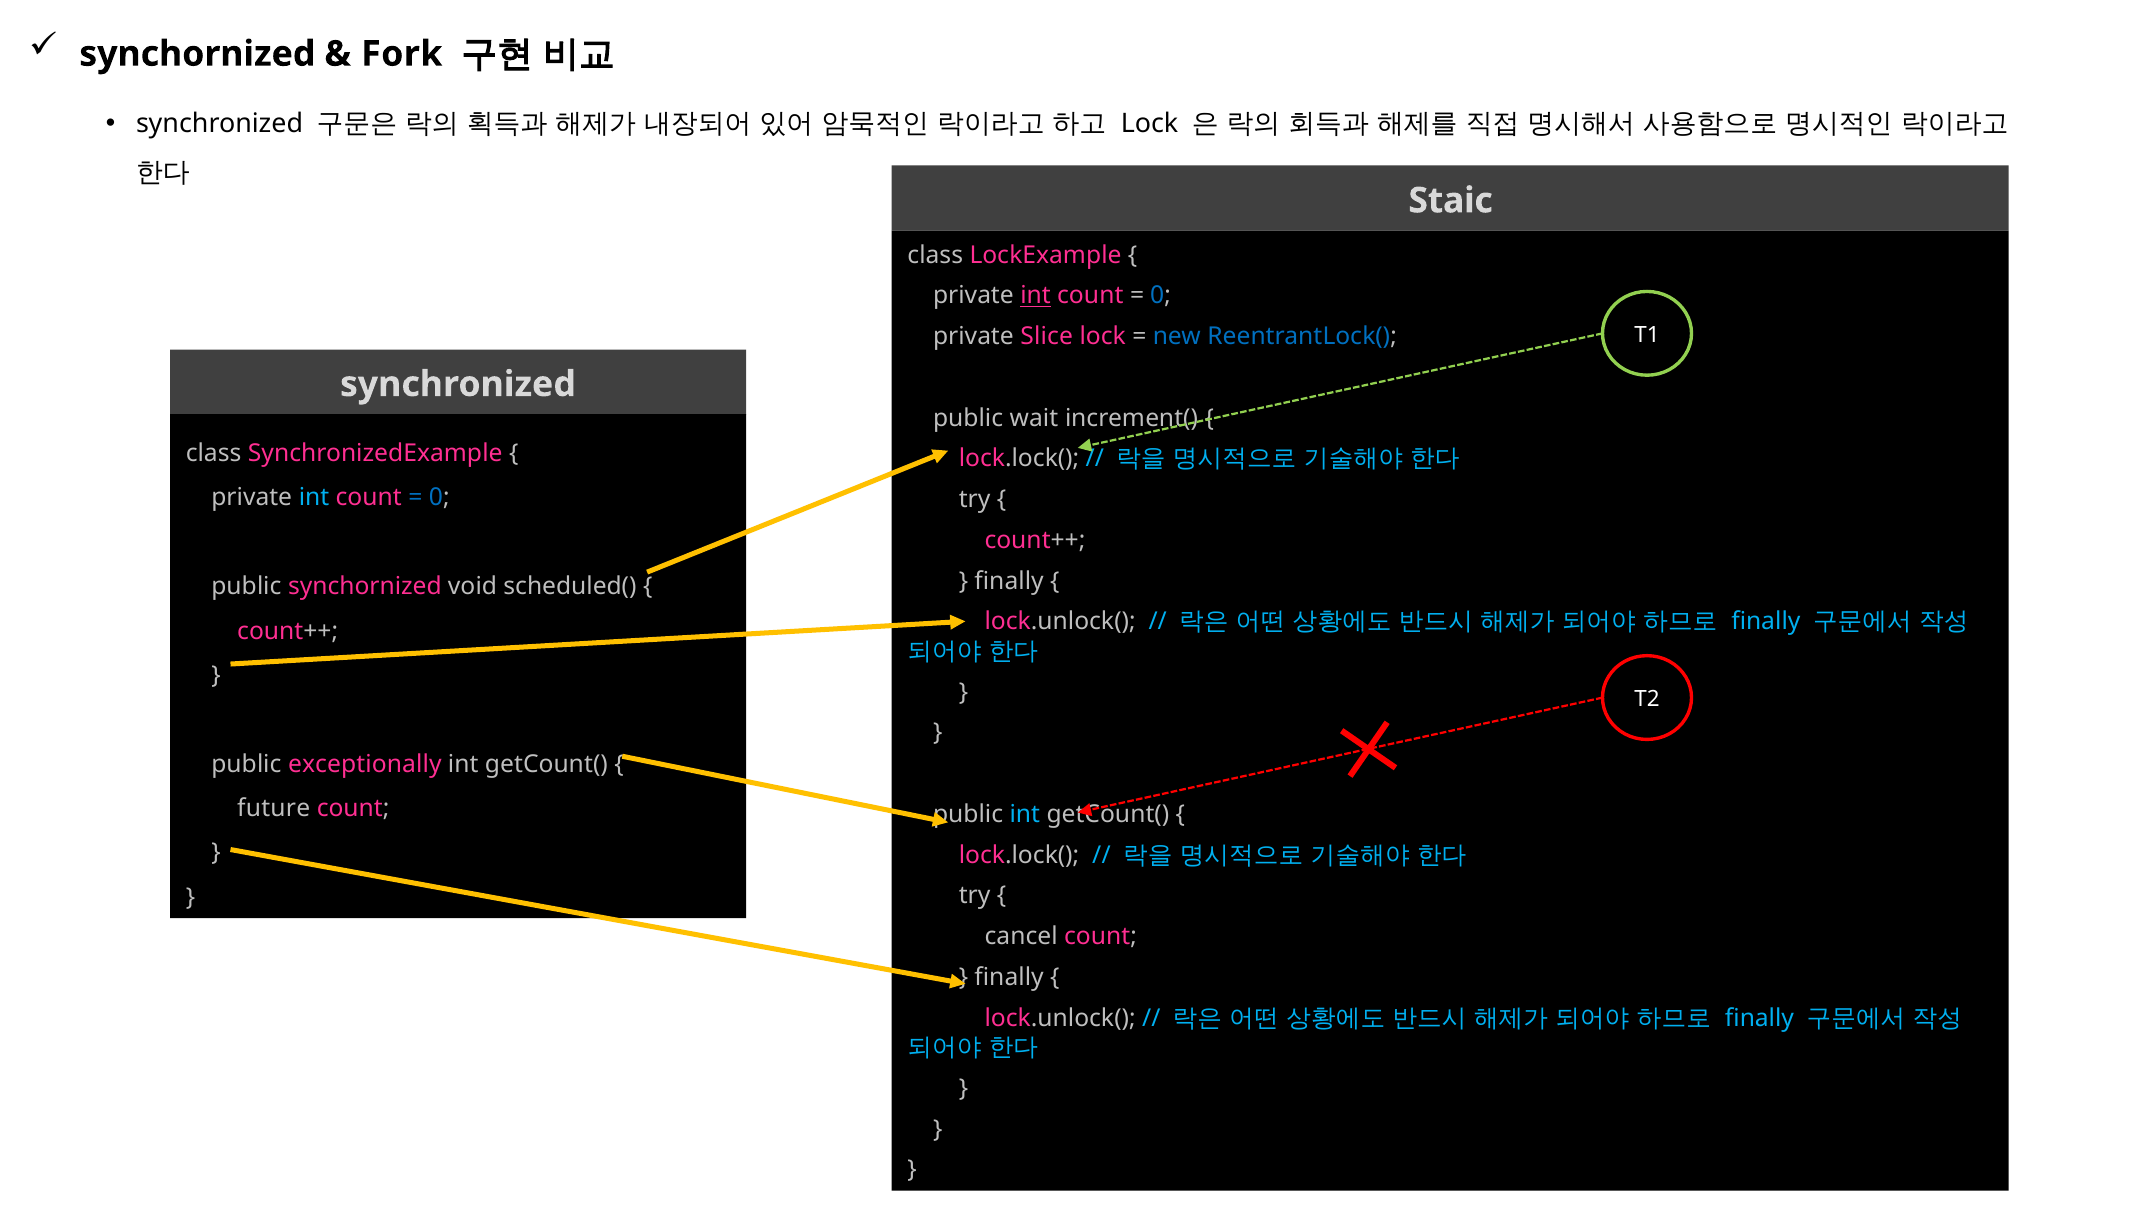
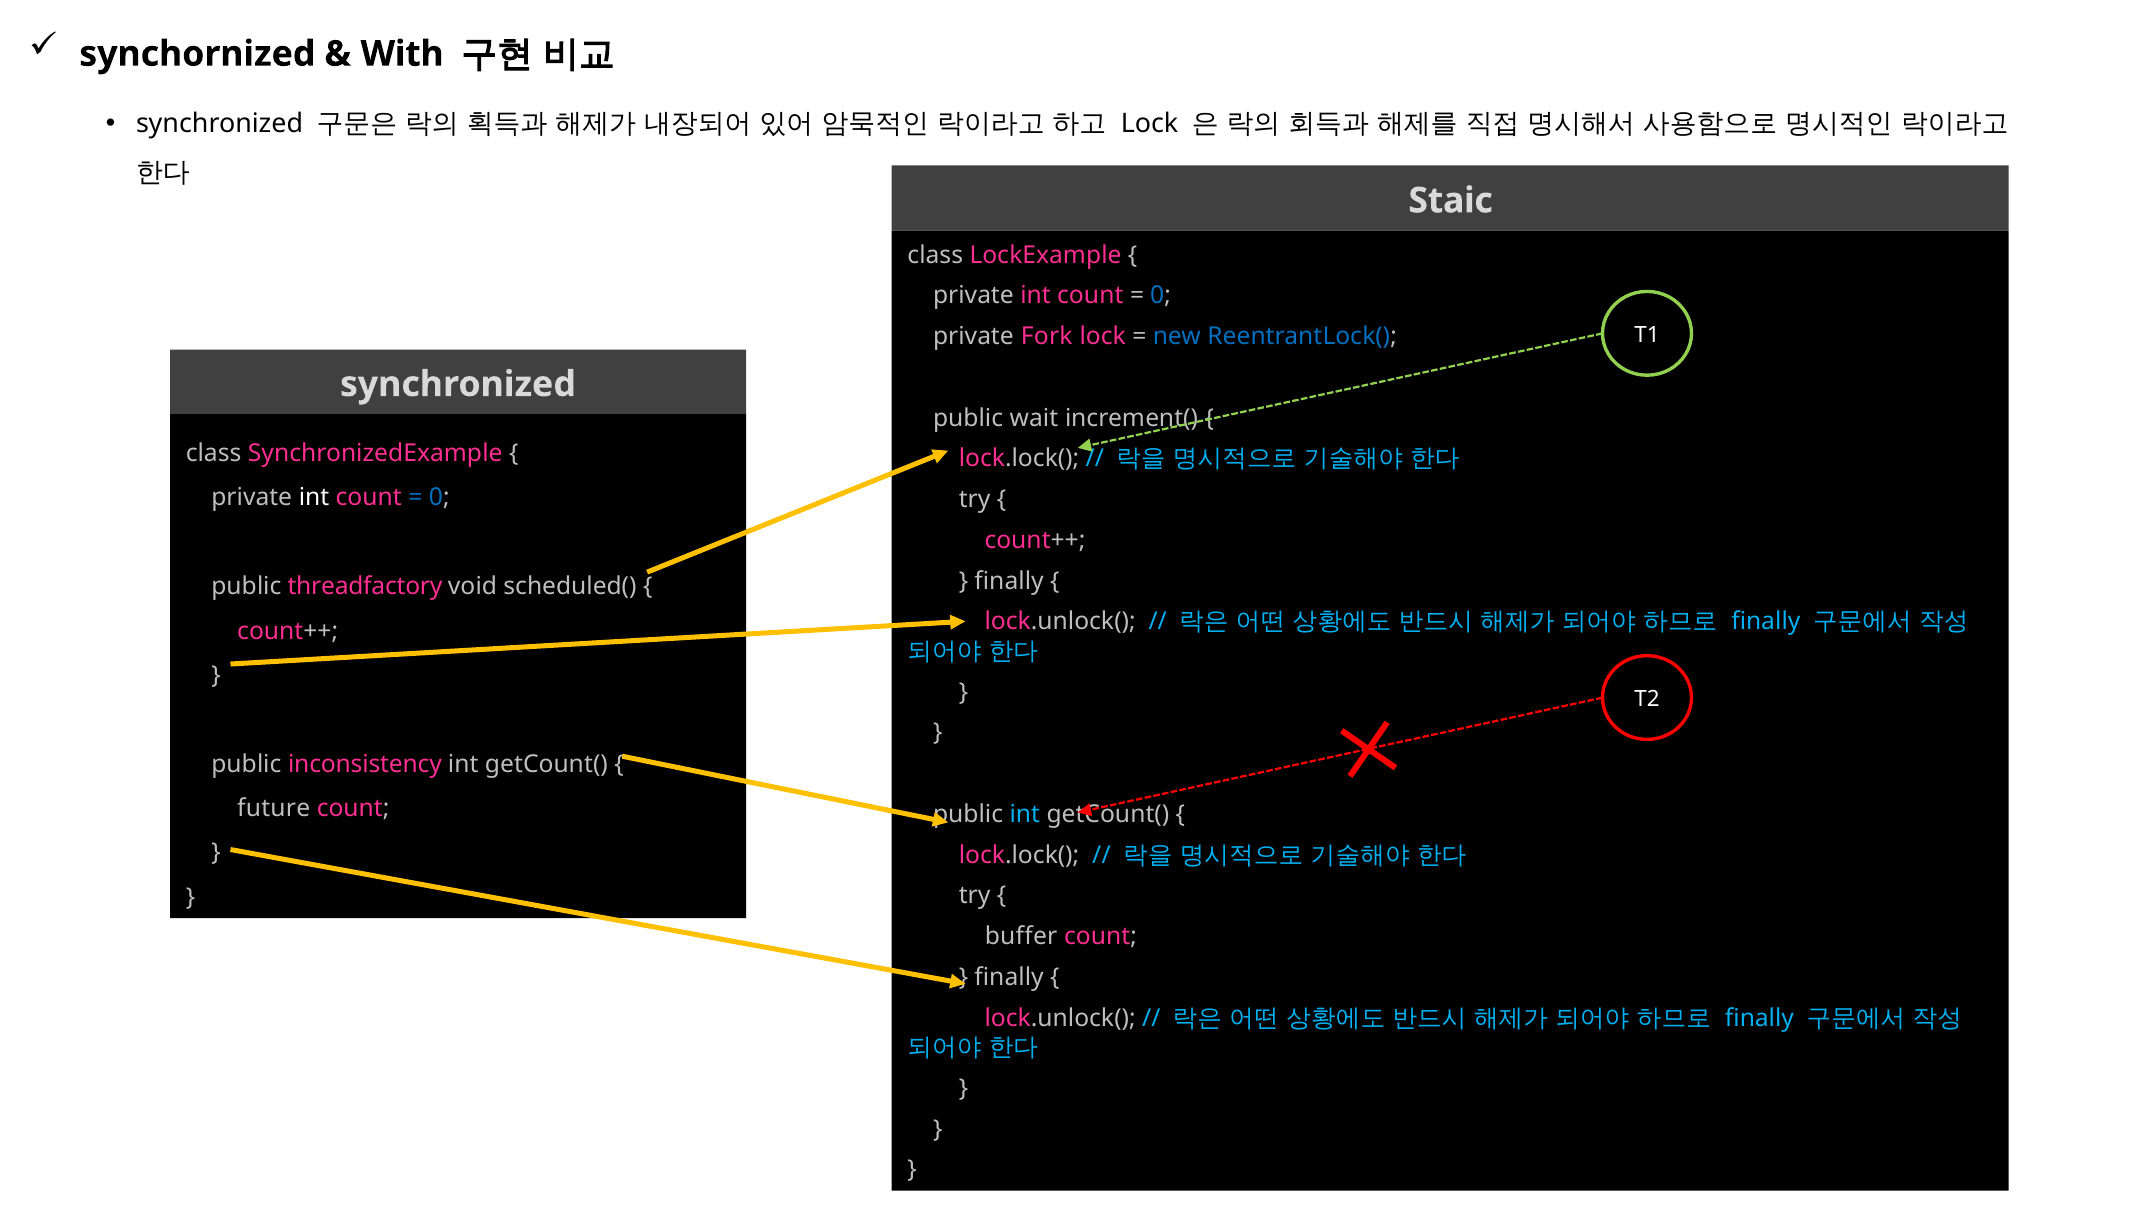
Fork: Fork -> With
int at (1036, 296) underline: present -> none
Slice: Slice -> Fork
int at (314, 498) colour: light blue -> white
public synchornized: synchornized -> threadfactory
exceptionally: exceptionally -> inconsistency
cancel: cancel -> buffer
